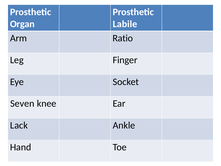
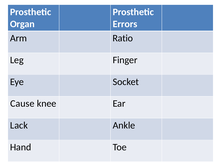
Labile: Labile -> Errors
Seven: Seven -> Cause
